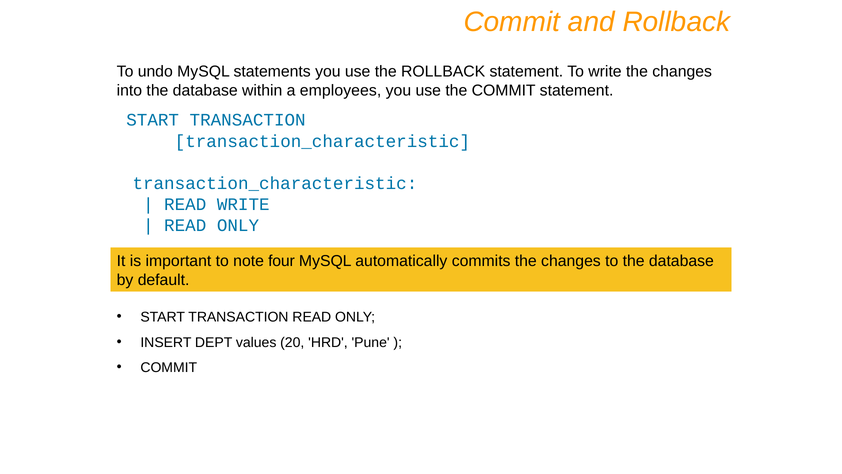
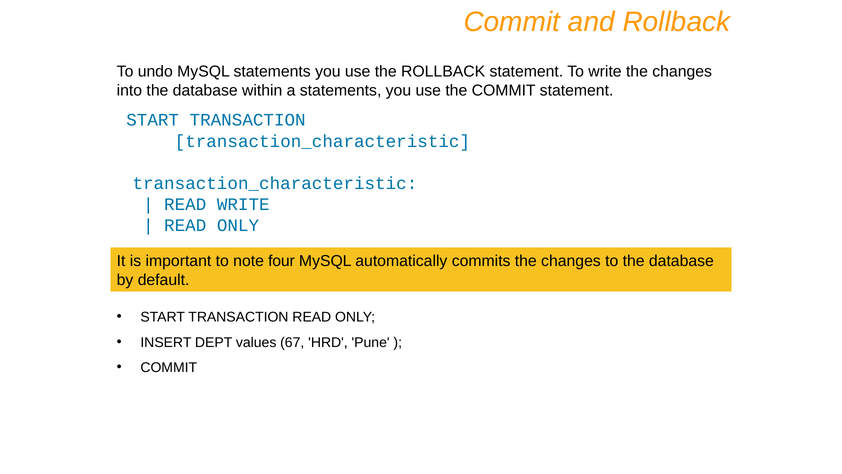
a employees: employees -> statements
20: 20 -> 67
